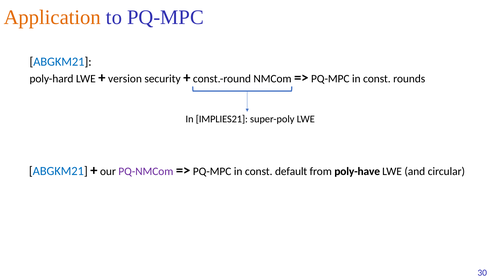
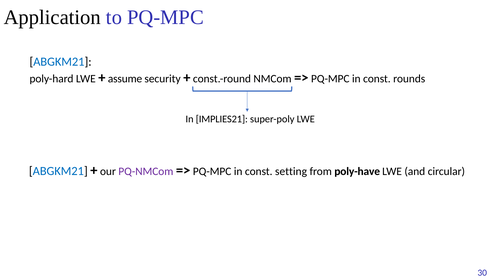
Application colour: orange -> black
version: version -> assume
default: default -> setting
